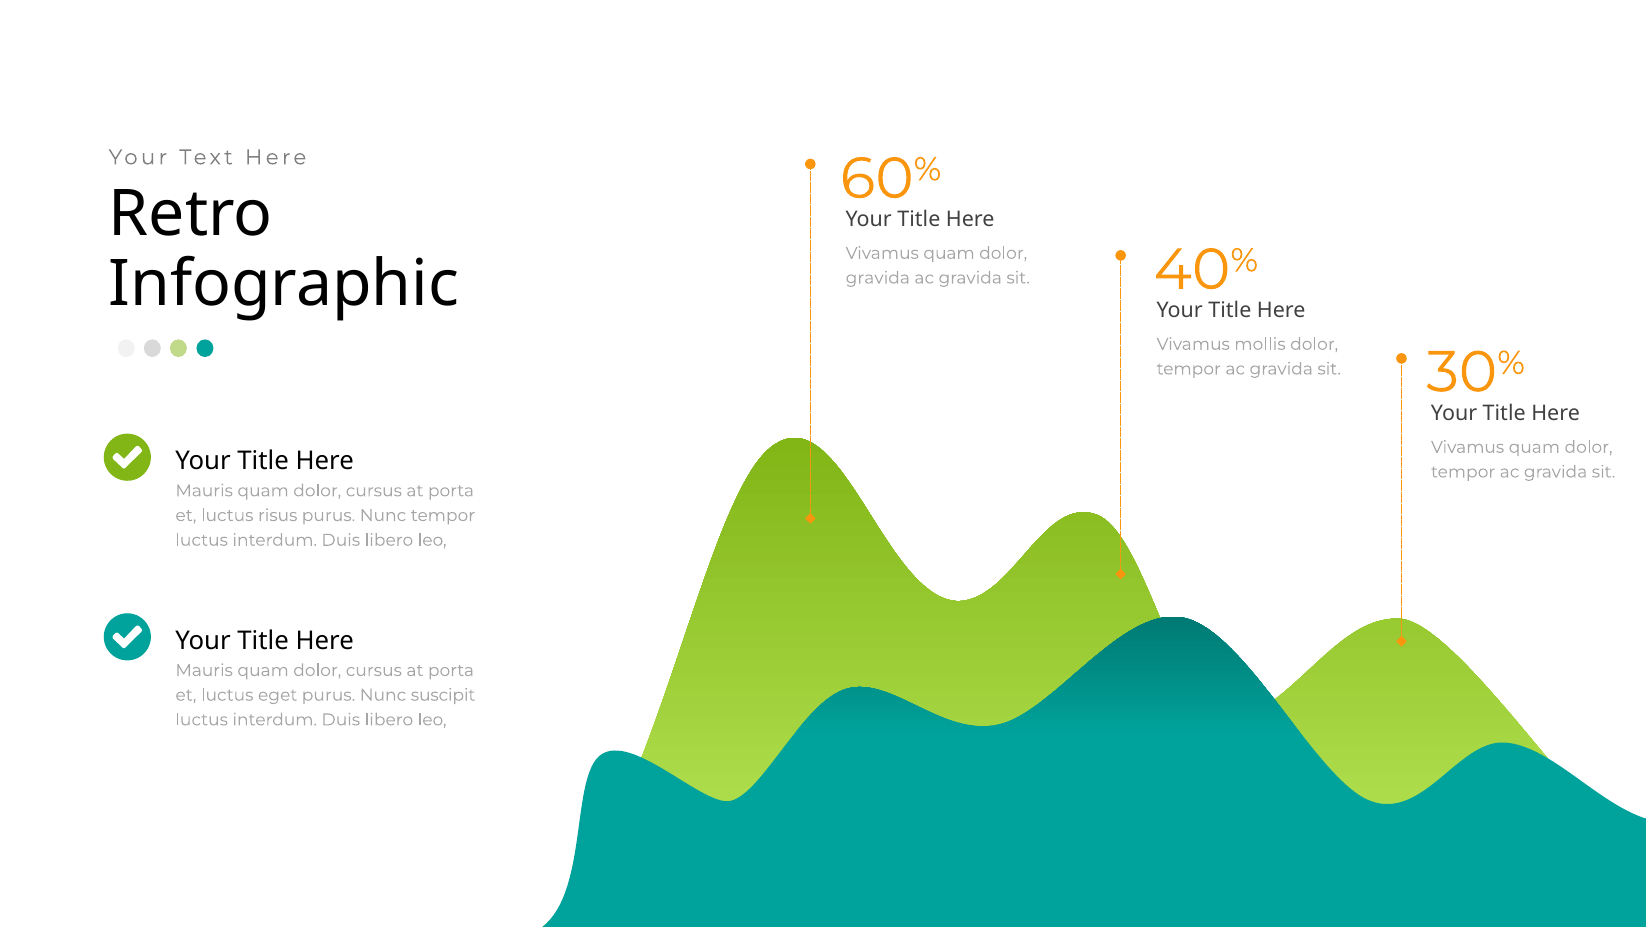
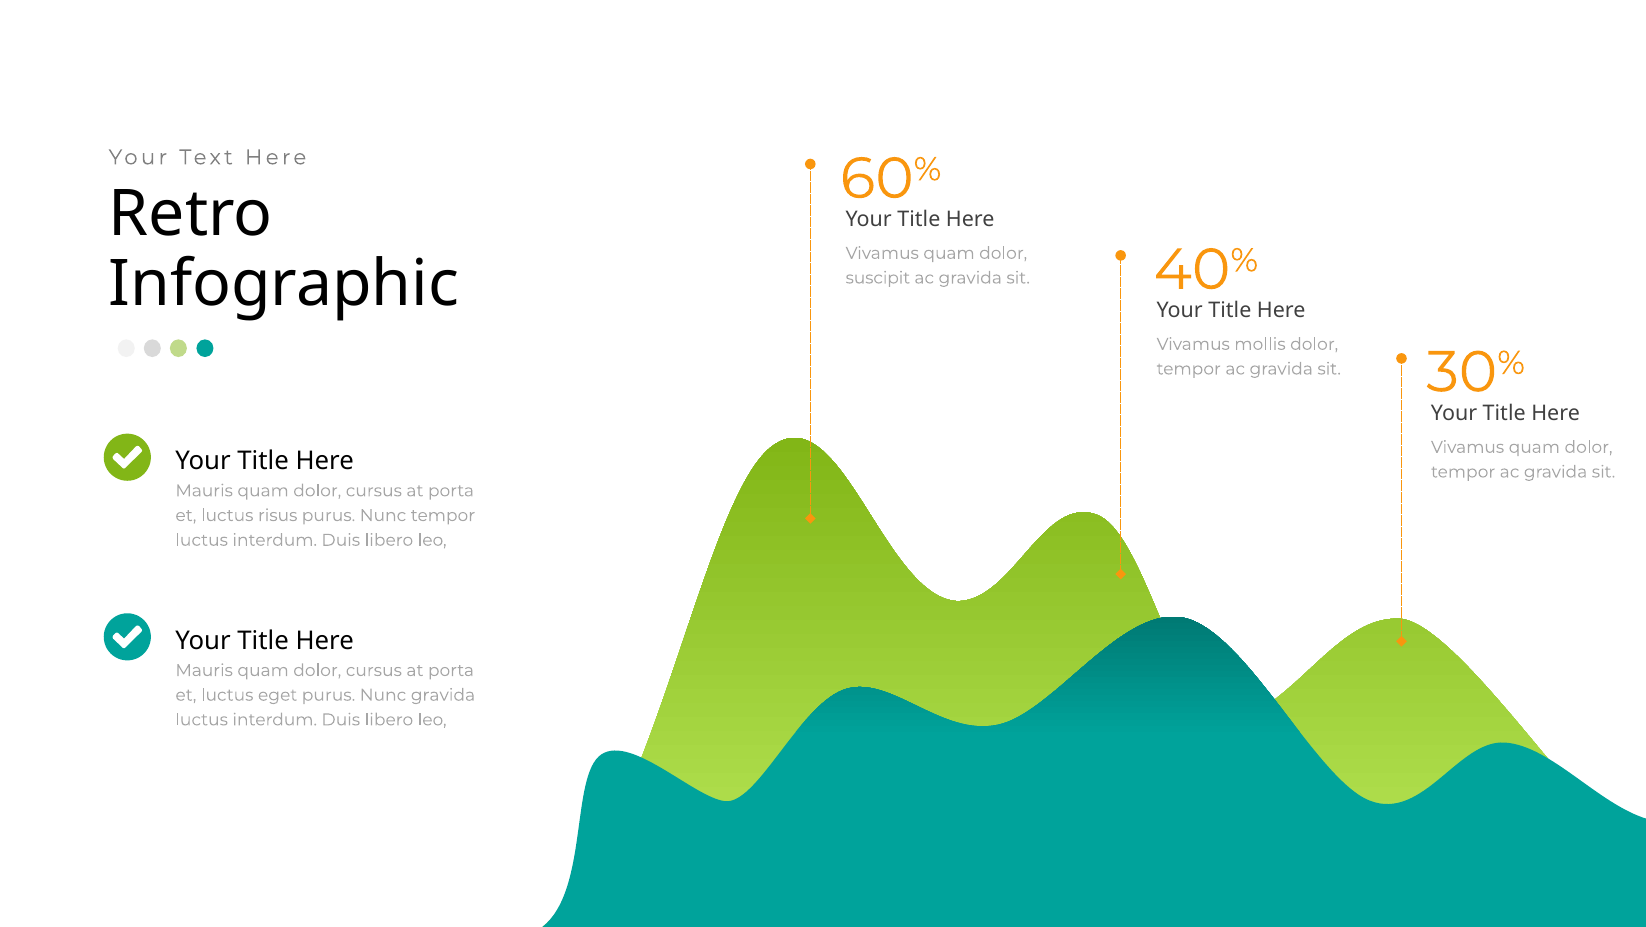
gravida at (878, 278): gravida -> suscipit
Nunc suscipit: suscipit -> gravida
